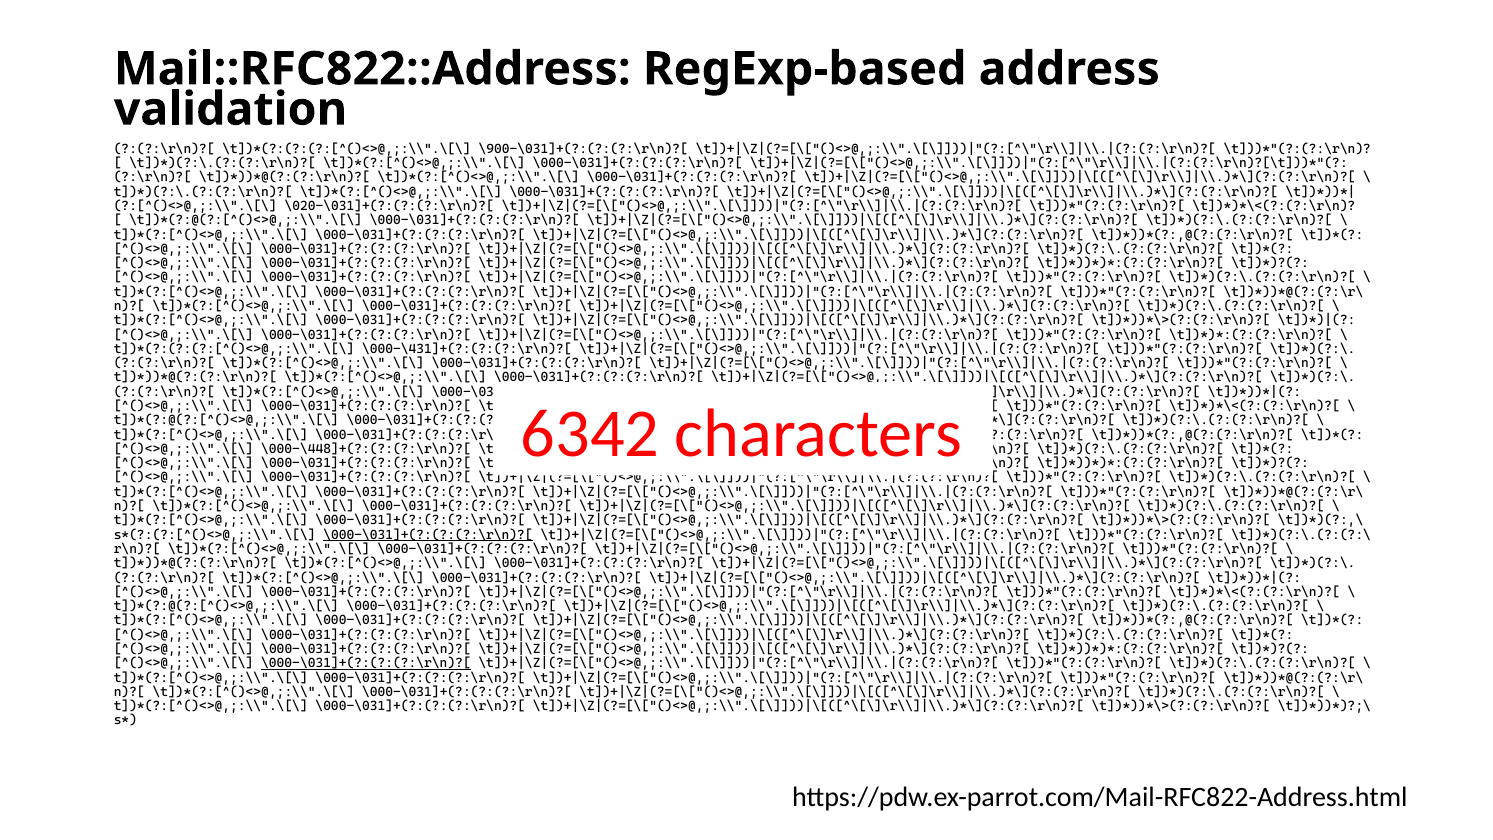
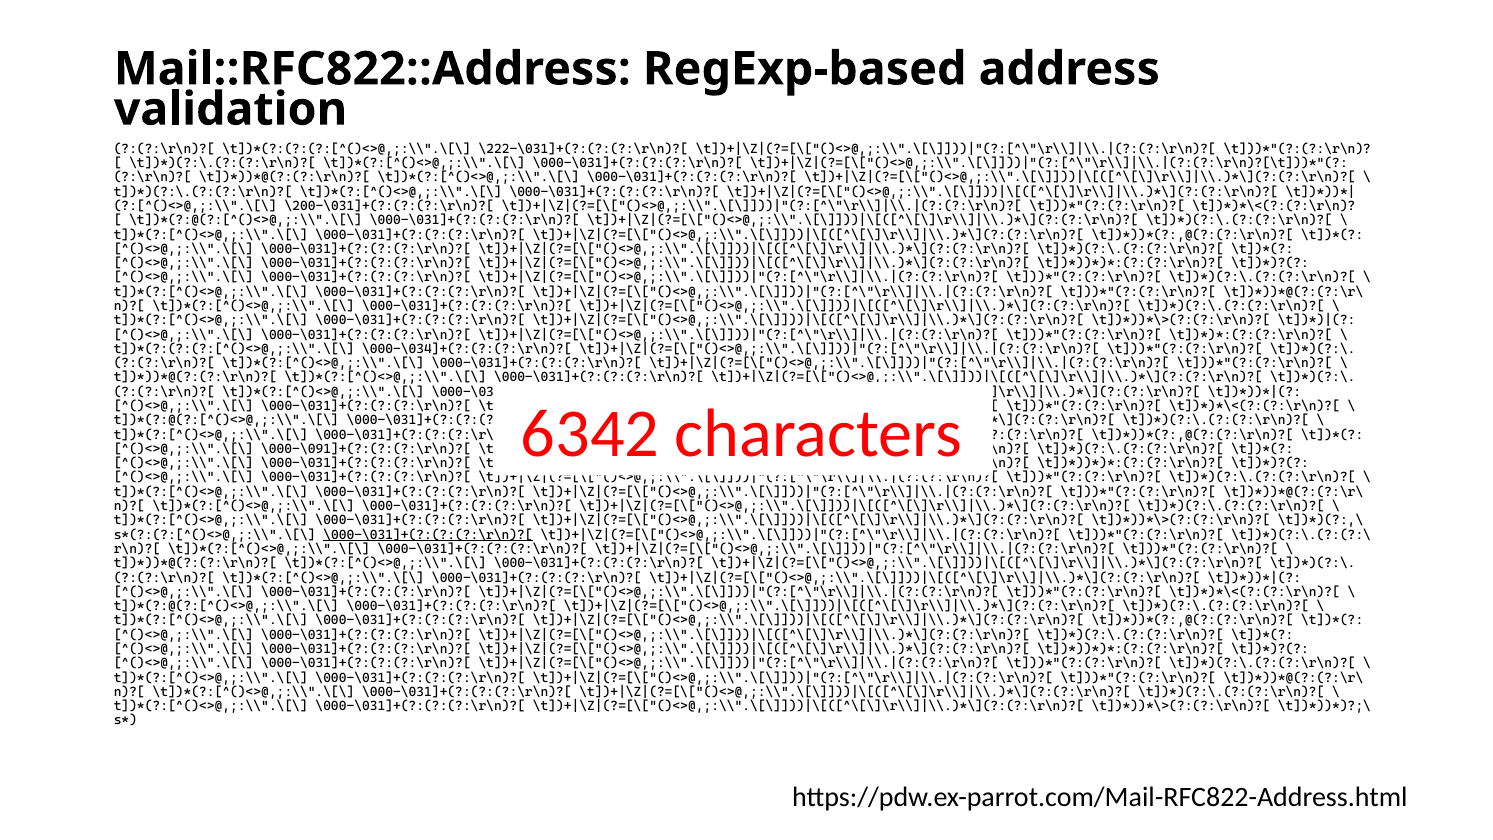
\900-\031]+(?:(?:(?:\r\n)?[: \900-\031]+(?:(?:(?:\r\n)?[ -> \222-\031]+(?:(?:(?:\r\n)?[
\020-\031]+(?:(?:(?:\r\n)?[: \020-\031]+(?:(?:(?:\r\n)?[ -> \200-\031]+(?:(?:(?:\r\n)?[
\000-\431]+(?:(?:(?:\r\n)?[: \000-\431]+(?:(?:(?:\r\n)?[ -> \000-\034]+(?:(?:(?:\r\n)?[
\000-\448]+(?:(?:(?:\r\n)?[: \000-\448]+(?:(?:(?:\r\n)?[ -> \000-\091]+(?:(?:(?:\r\n)?[
\000-\031]+(?:(?:(?:\r\n)?[ at (366, 663) underline: present -> none
